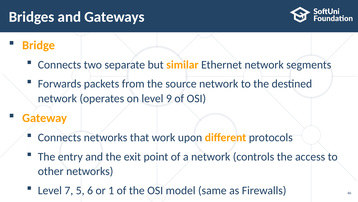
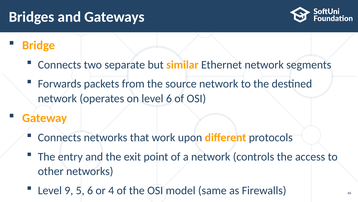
level 9: 9 -> 6
7: 7 -> 9
1: 1 -> 4
